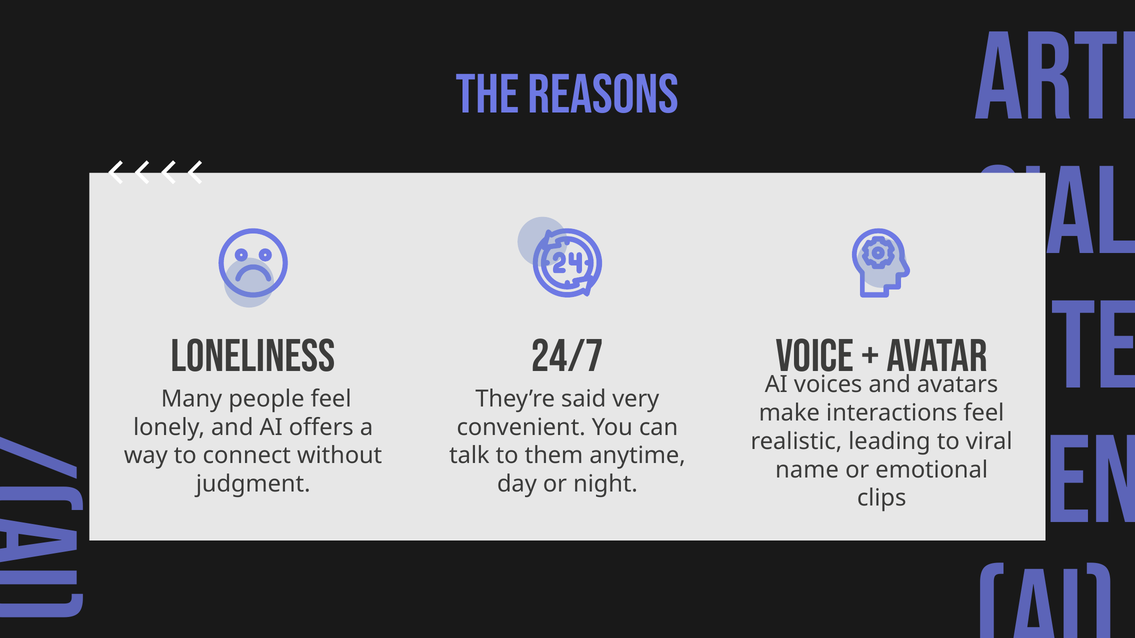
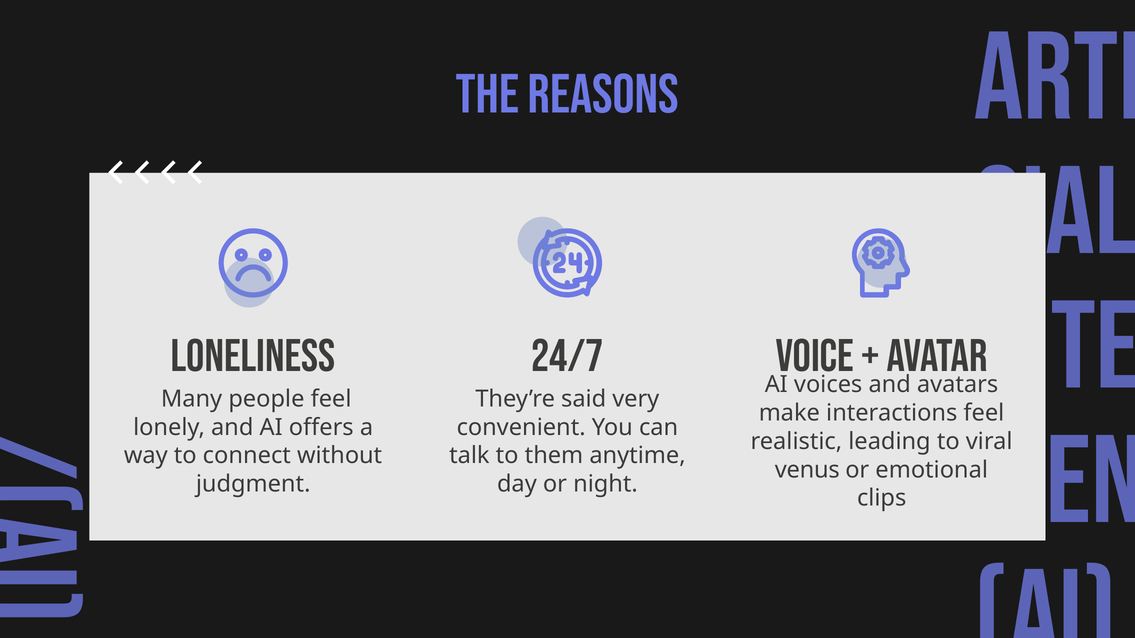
name: name -> venus
